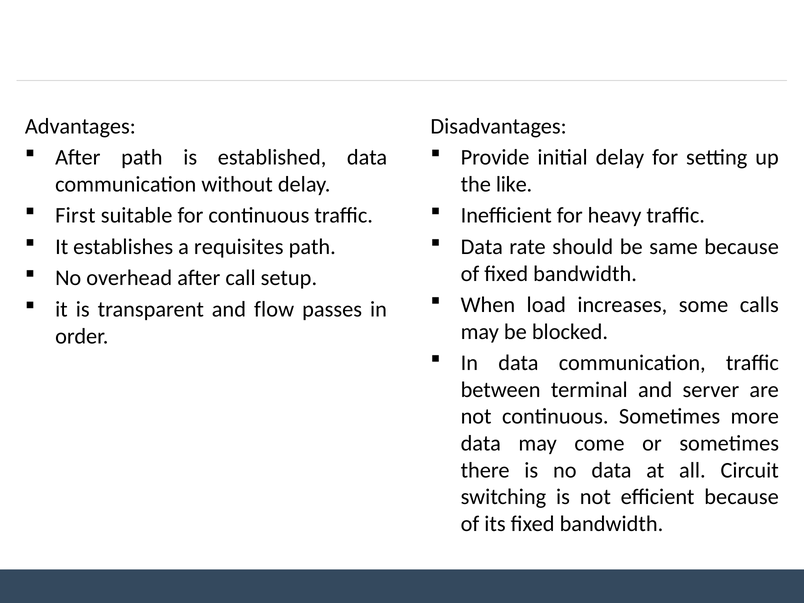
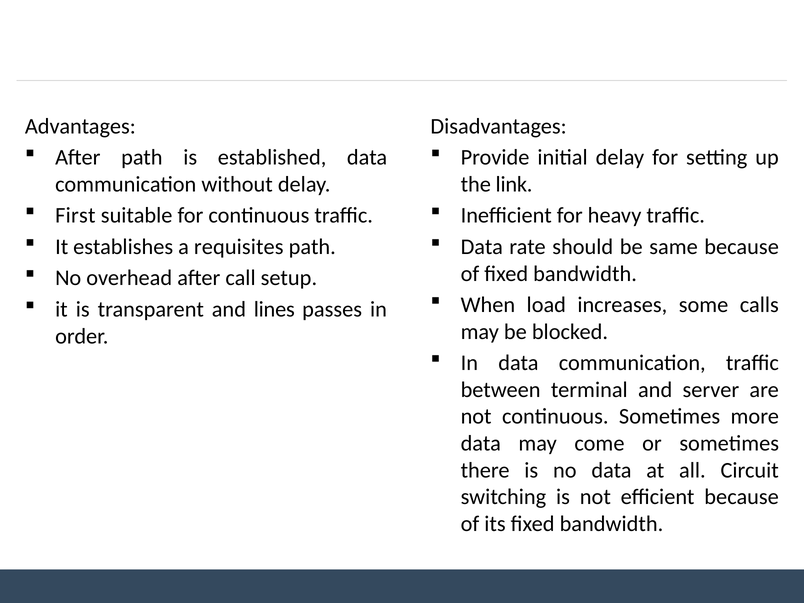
like: like -> link
flow: flow -> lines
